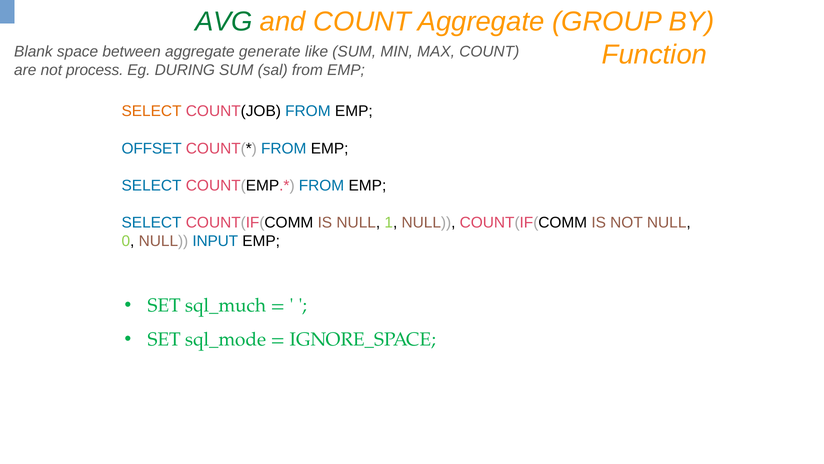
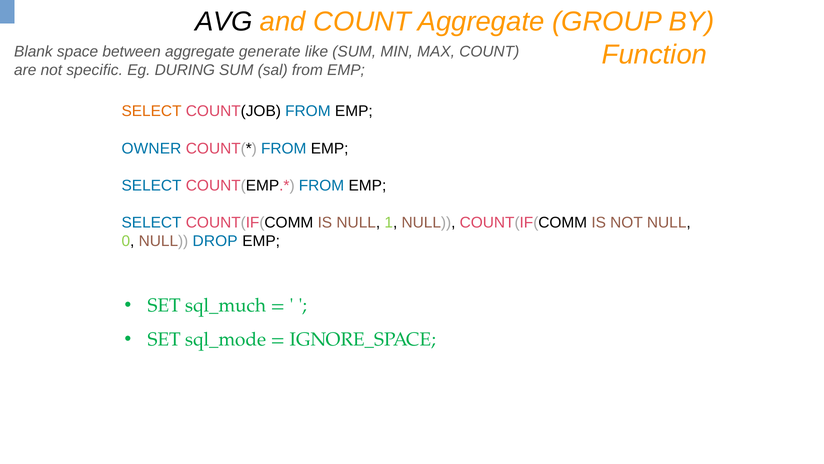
AVG colour: green -> black
process: process -> specific
OFFSET: OFFSET -> OWNER
INPUT: INPUT -> DROP
